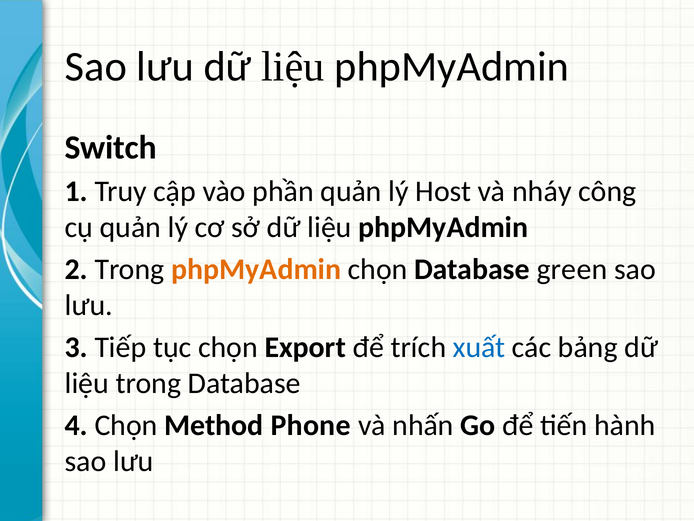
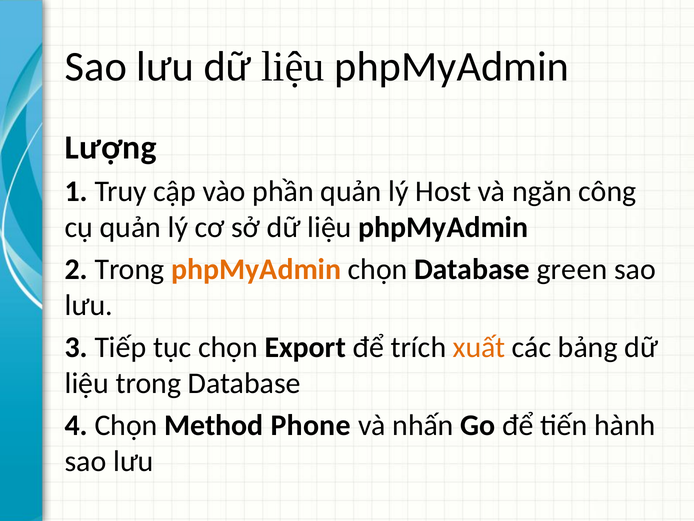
Switch: Switch -> Lượng
nháy: nháy -> ngăn
xuất colour: blue -> orange
